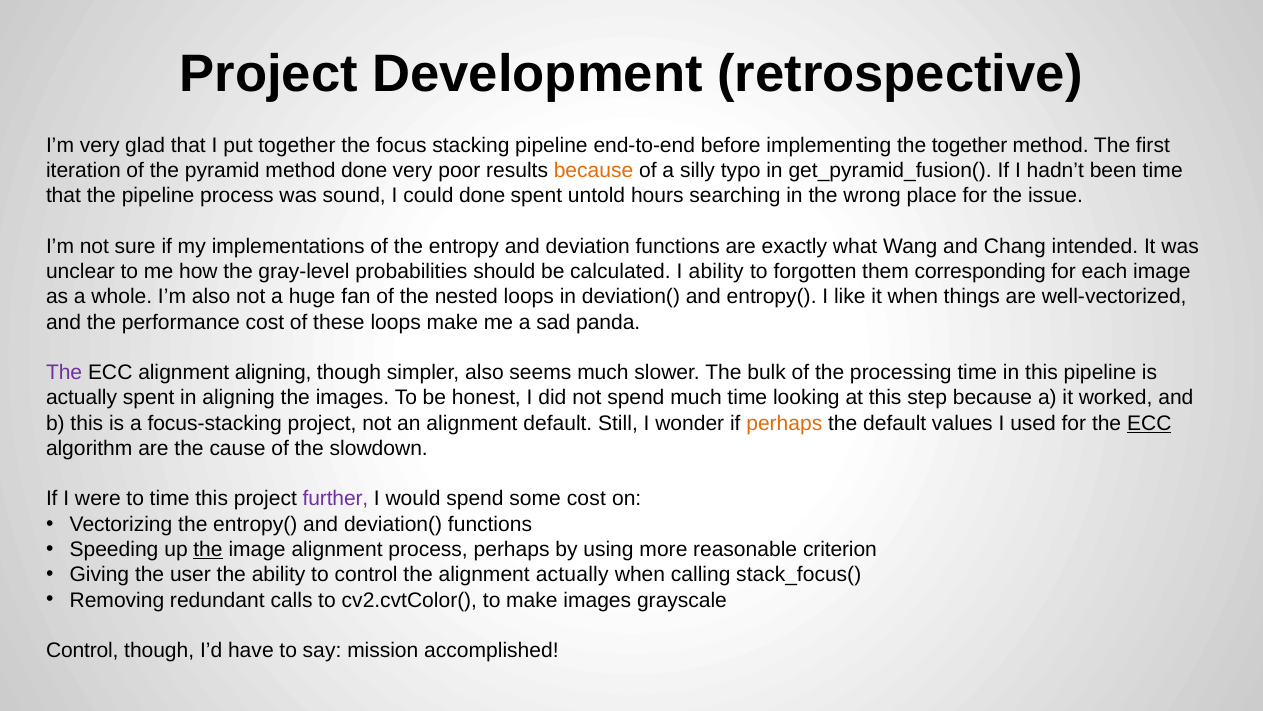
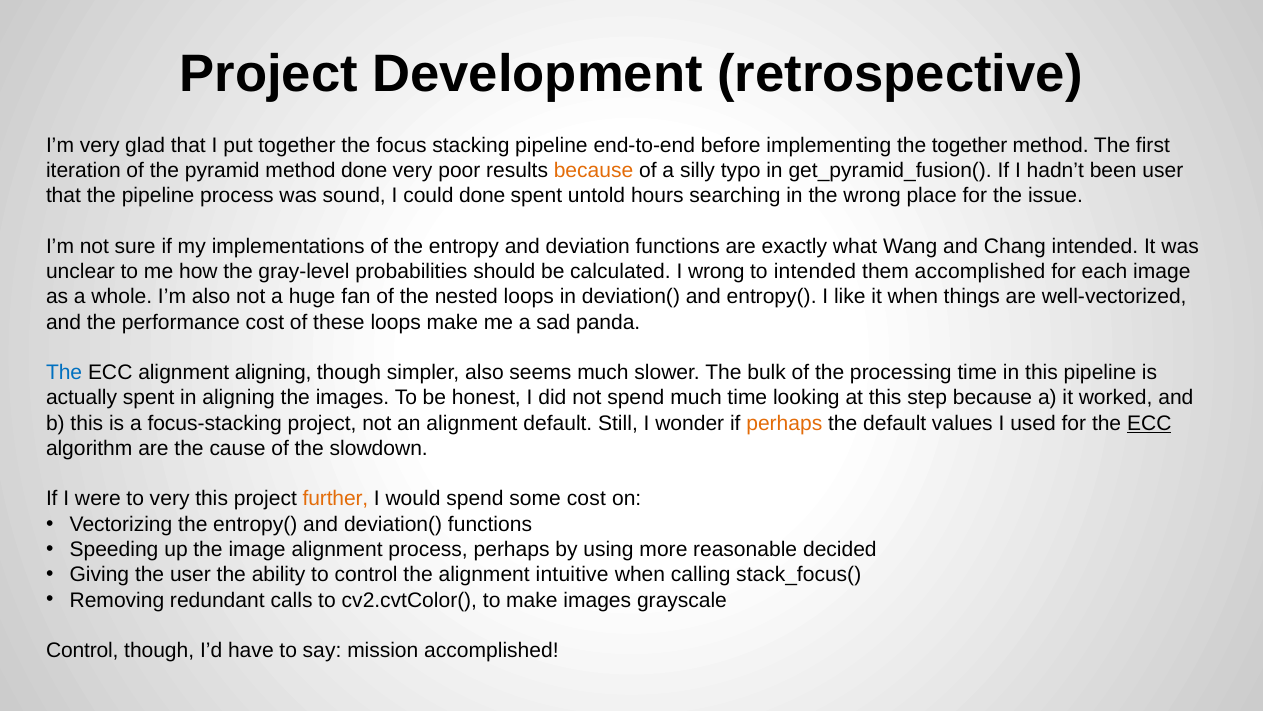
been time: time -> user
I ability: ability -> wrong
to forgotten: forgotten -> intended
them corresponding: corresponding -> accomplished
The at (64, 372) colour: purple -> blue
to time: time -> very
further colour: purple -> orange
the at (208, 549) underline: present -> none
criterion: criterion -> decided
alignment actually: actually -> intuitive
